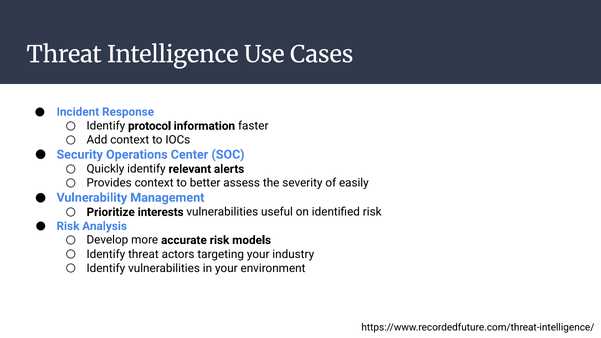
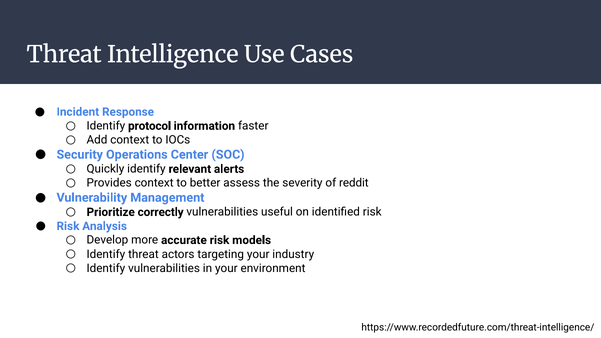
easily: easily -> reddit
interests: interests -> correctly
